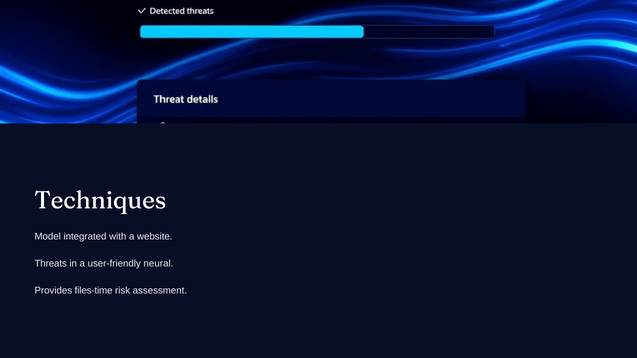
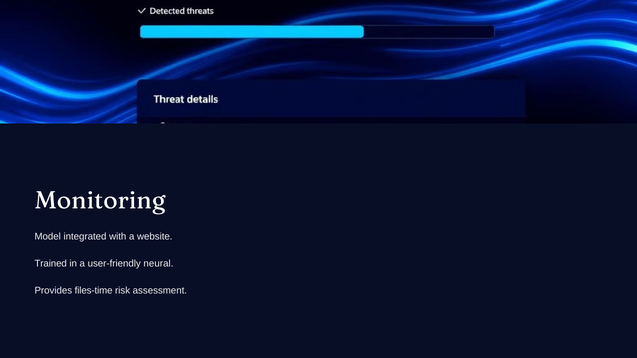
Techniques: Techniques -> Monitoring
Threats: Threats -> Trained
